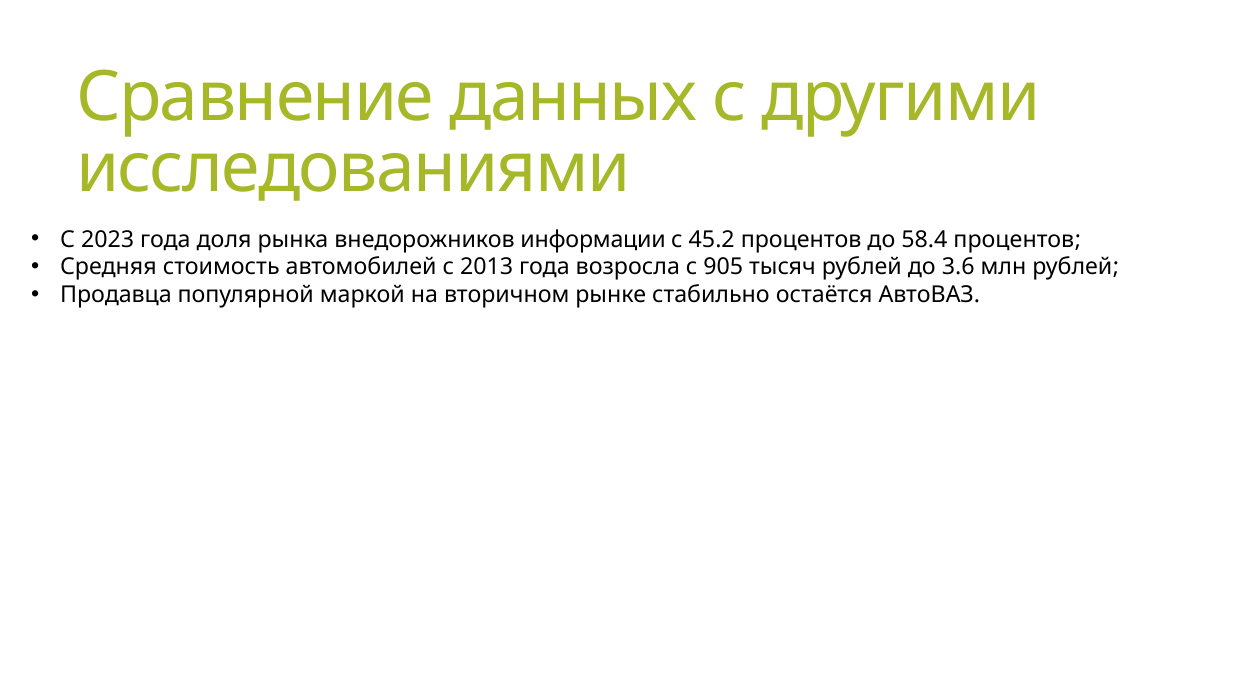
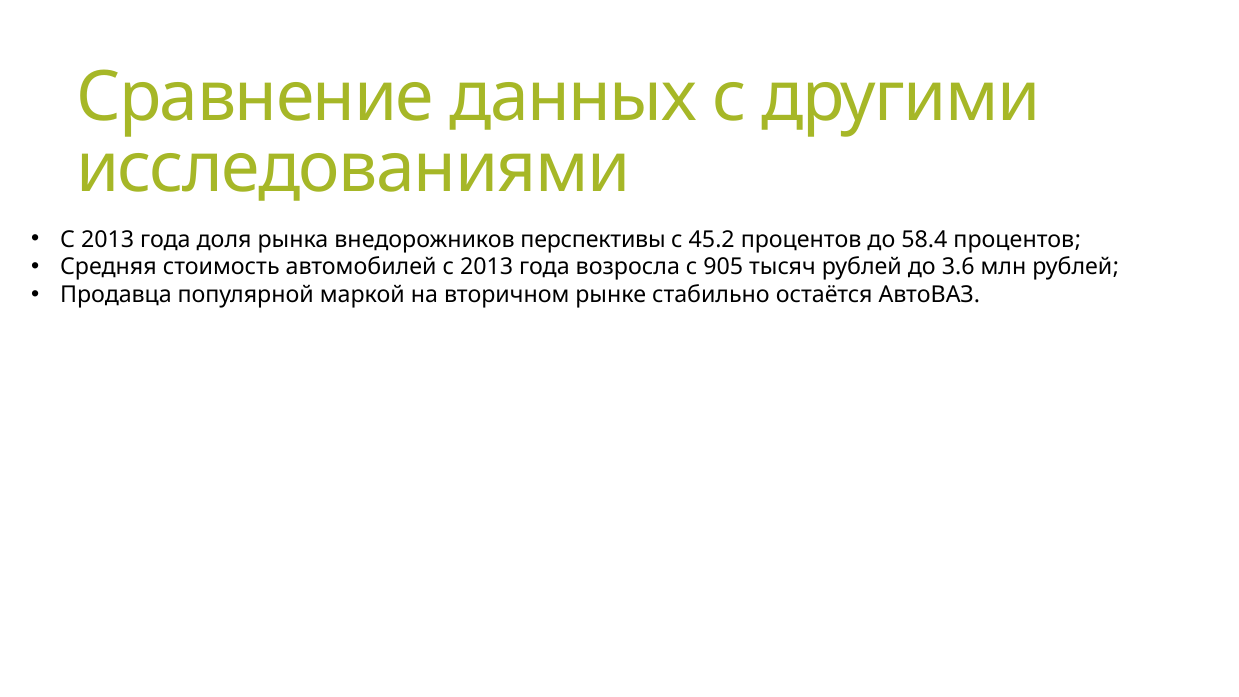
2023 at (108, 239): 2023 -> 2013
информации: информации -> перспективы
